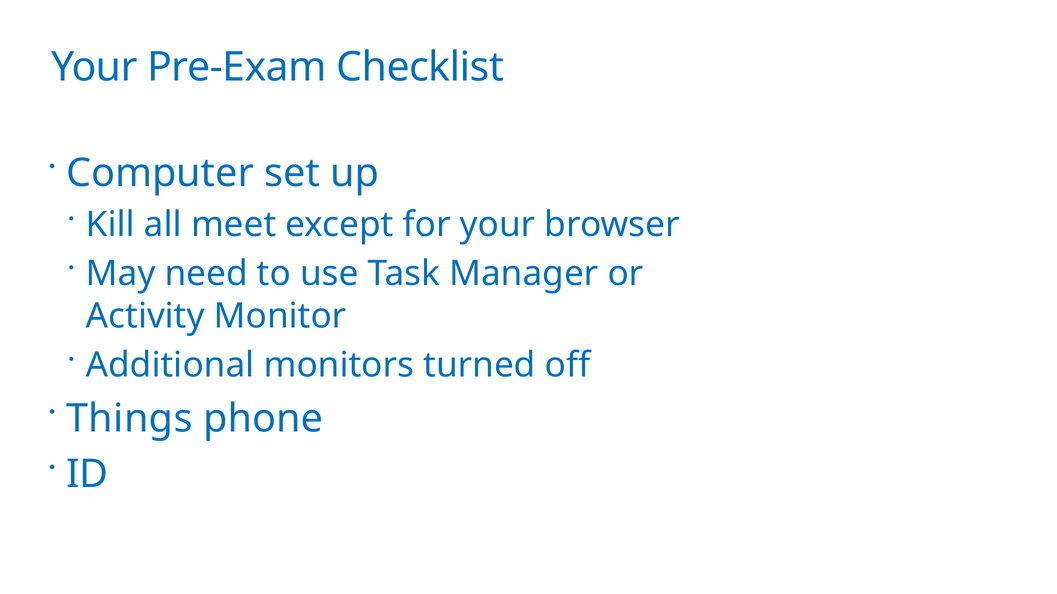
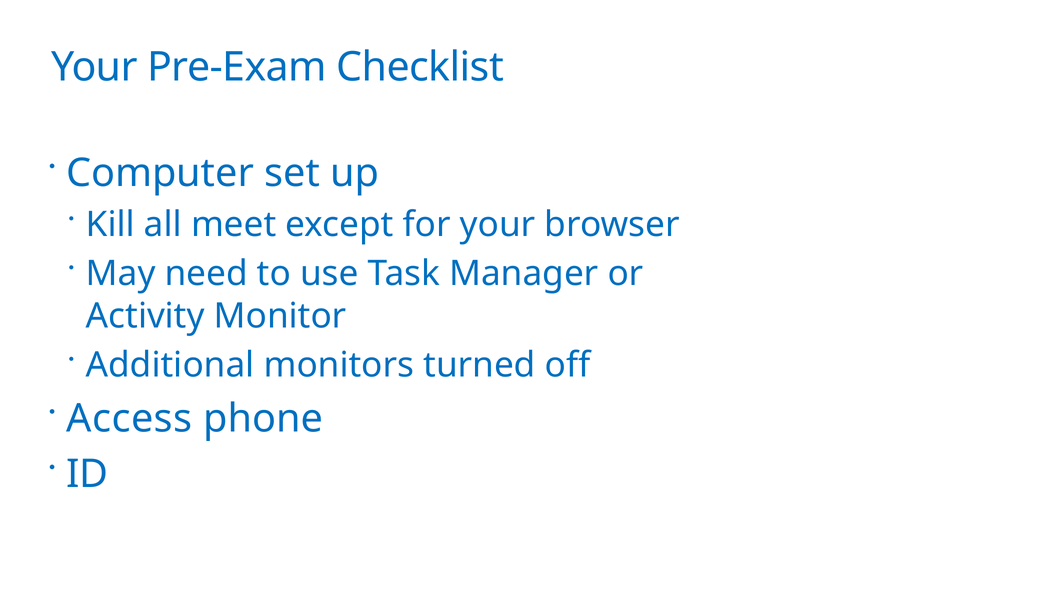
Things: Things -> Access
